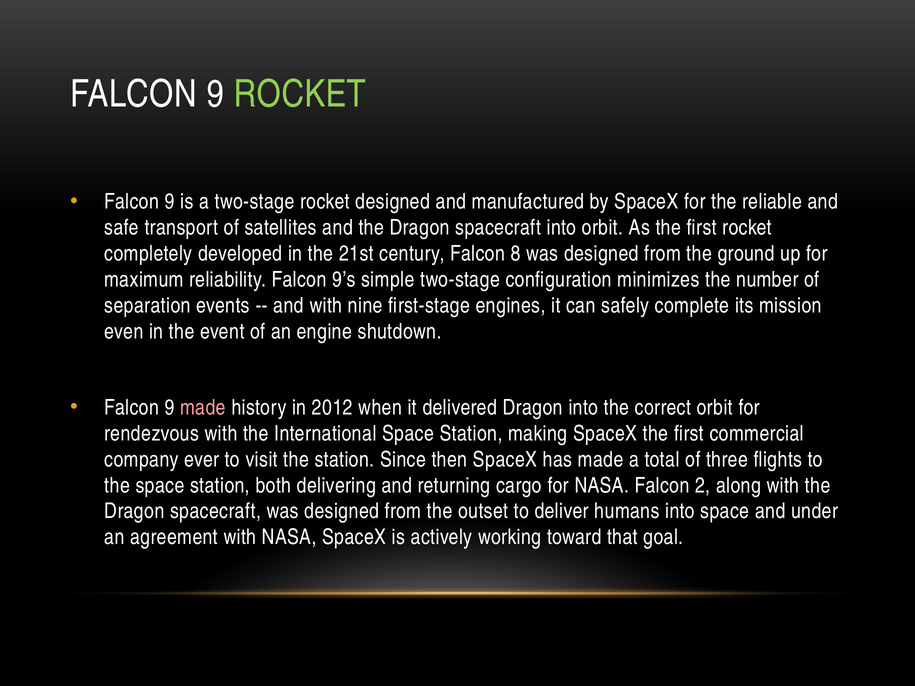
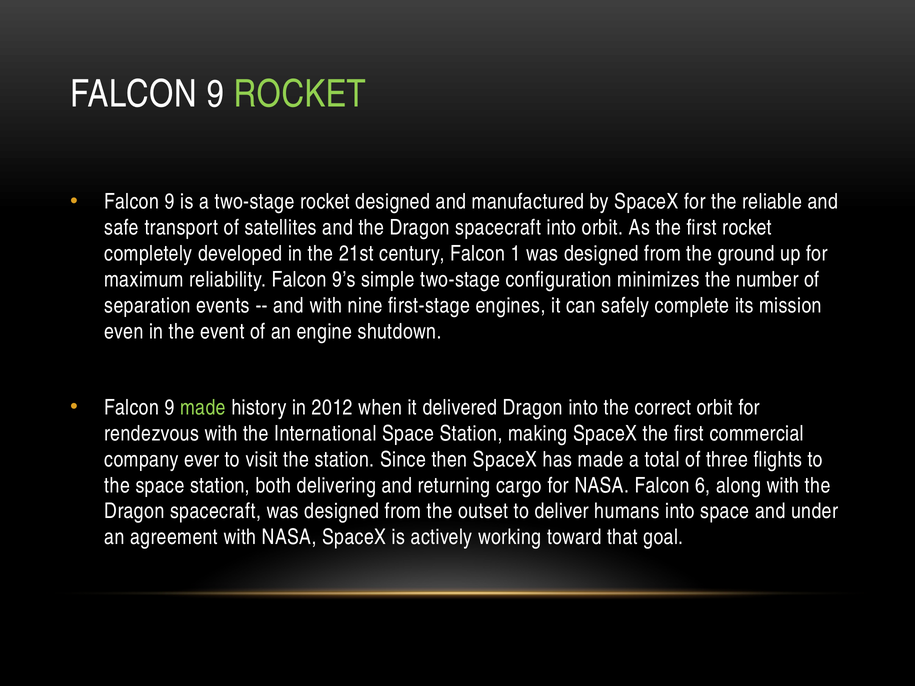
8: 8 -> 1
made at (203, 408) colour: pink -> light green
2: 2 -> 6
